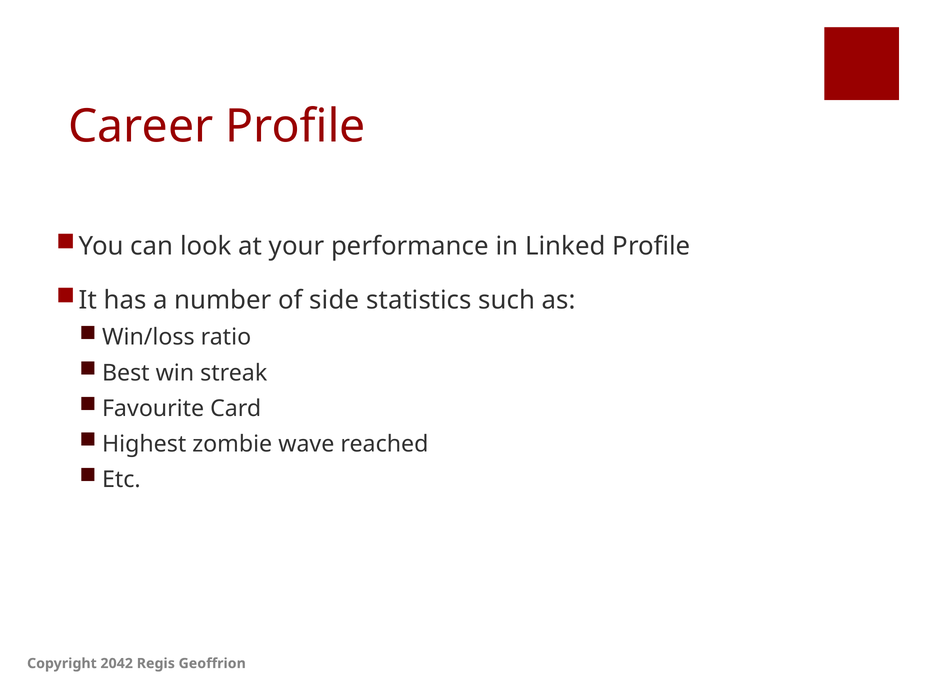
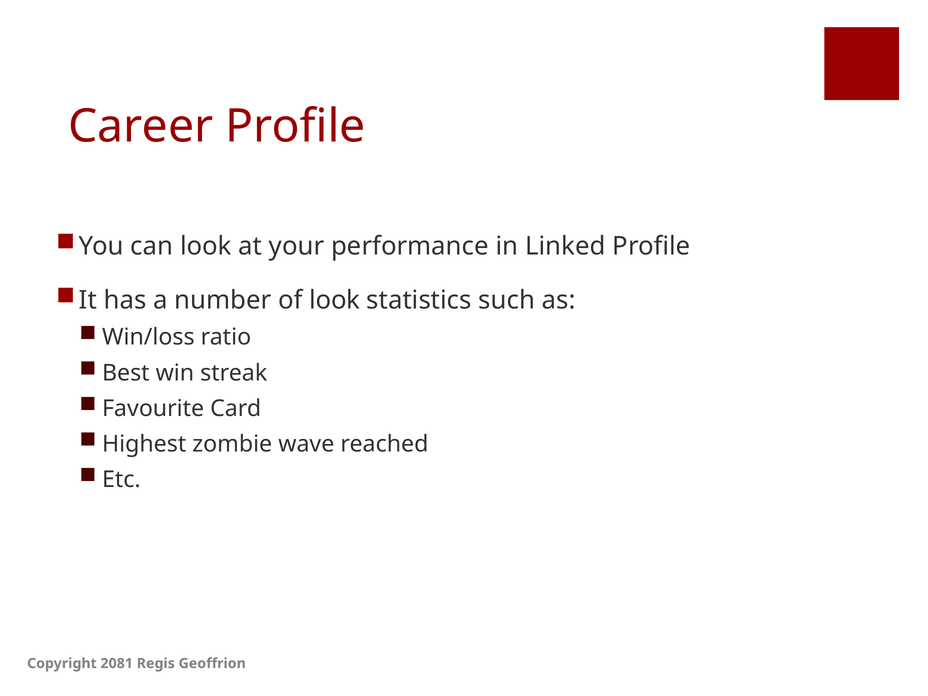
of side: side -> look
2042: 2042 -> 2081
